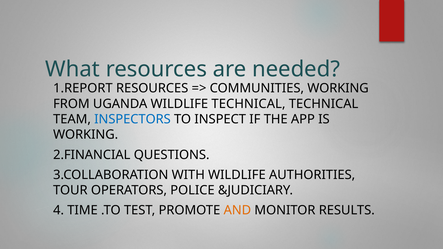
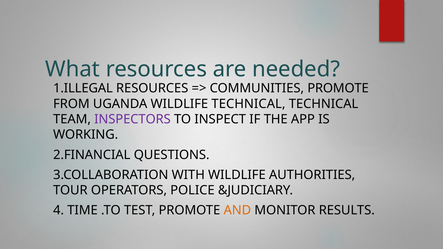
1.REPORT: 1.REPORT -> 1.ILLEGAL
COMMUNITIES WORKING: WORKING -> PROMOTE
INSPECTORS colour: blue -> purple
